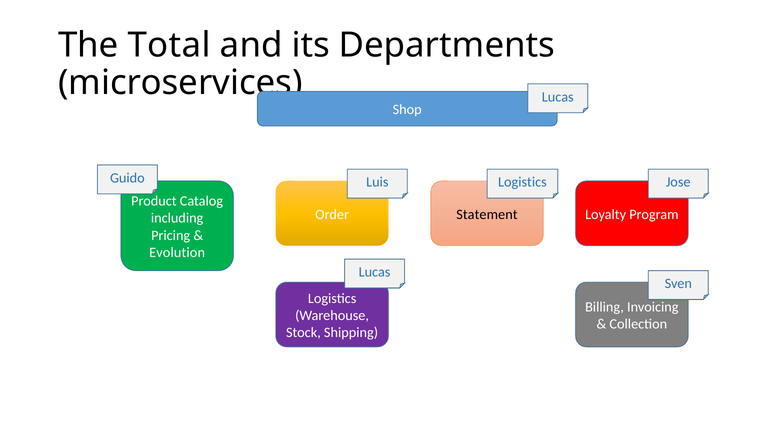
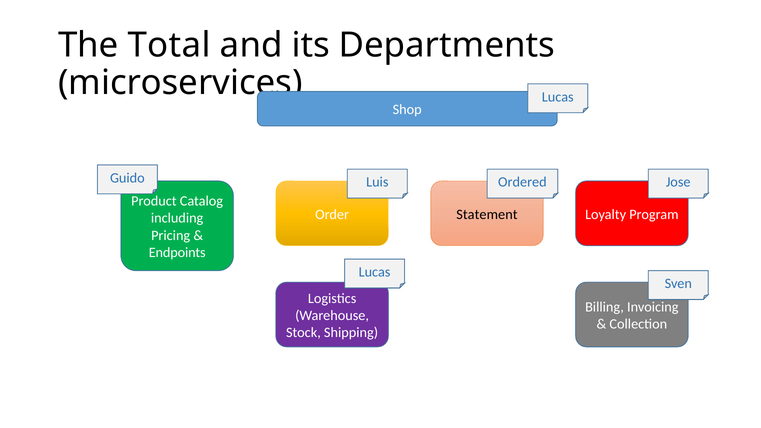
Logistics at (522, 182): Logistics -> Ordered
Evolution: Evolution -> Endpoints
